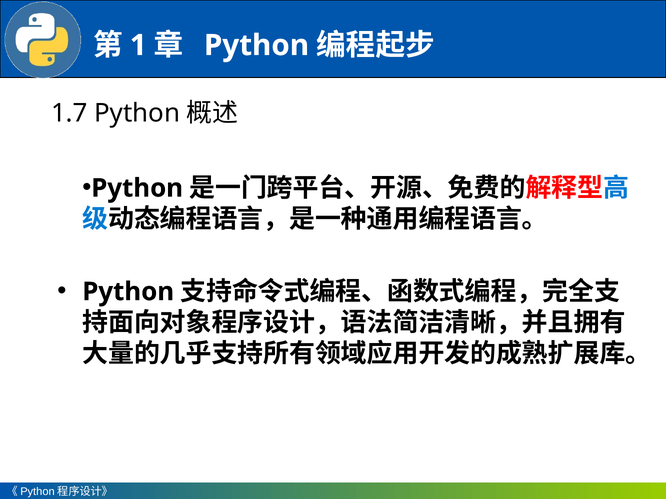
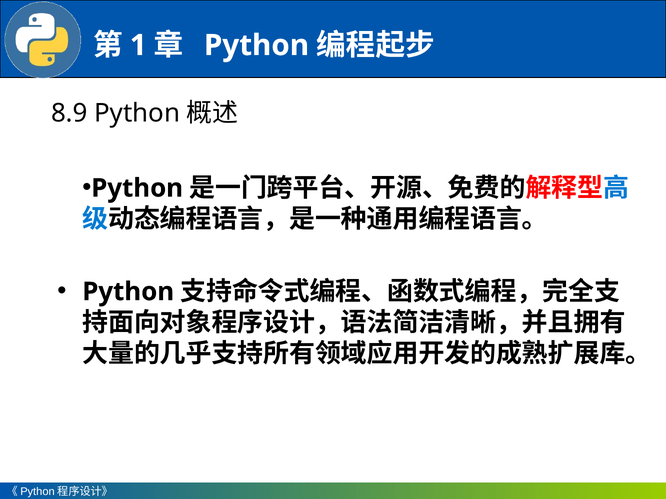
1.7: 1.7 -> 8.9
